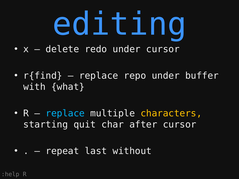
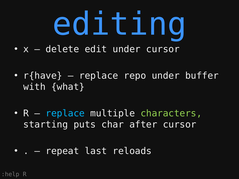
redo: redo -> edit
r{find: r{find -> r{have
characters colour: yellow -> light green
quit: quit -> puts
without: without -> reloads
